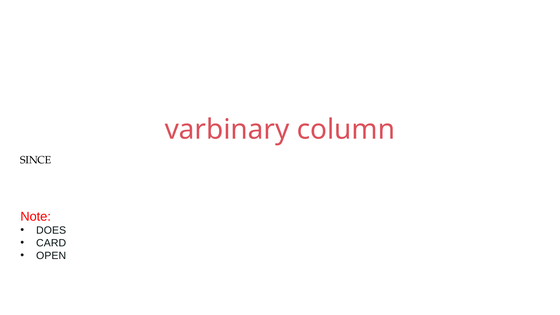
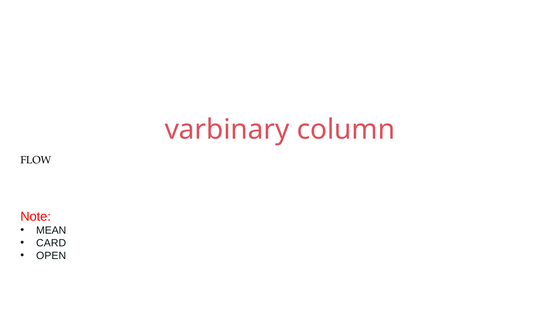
SINCE: SINCE -> FLOW
DOES: DOES -> MEAN
